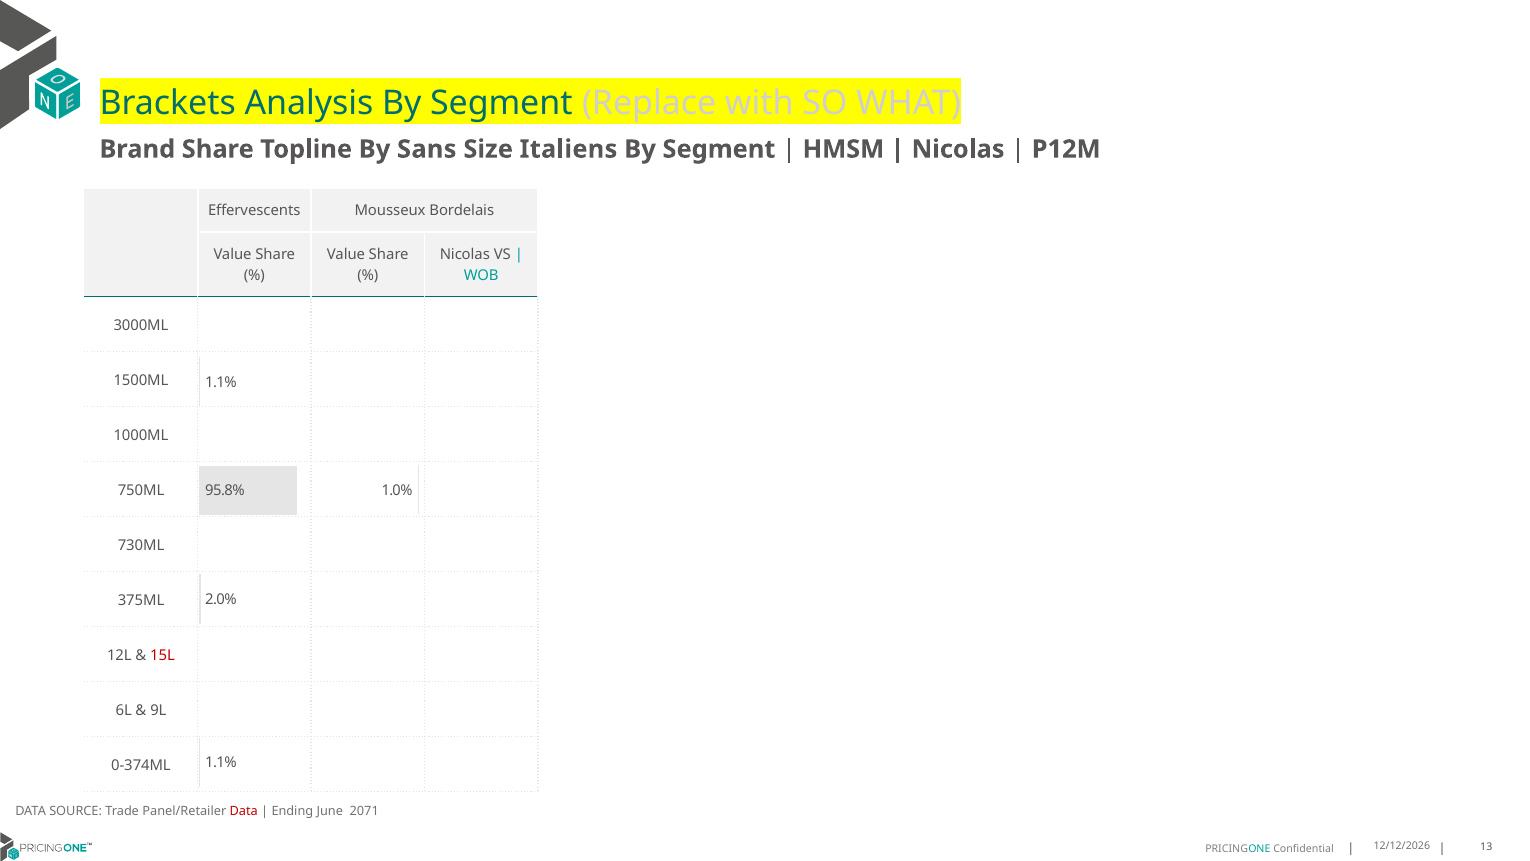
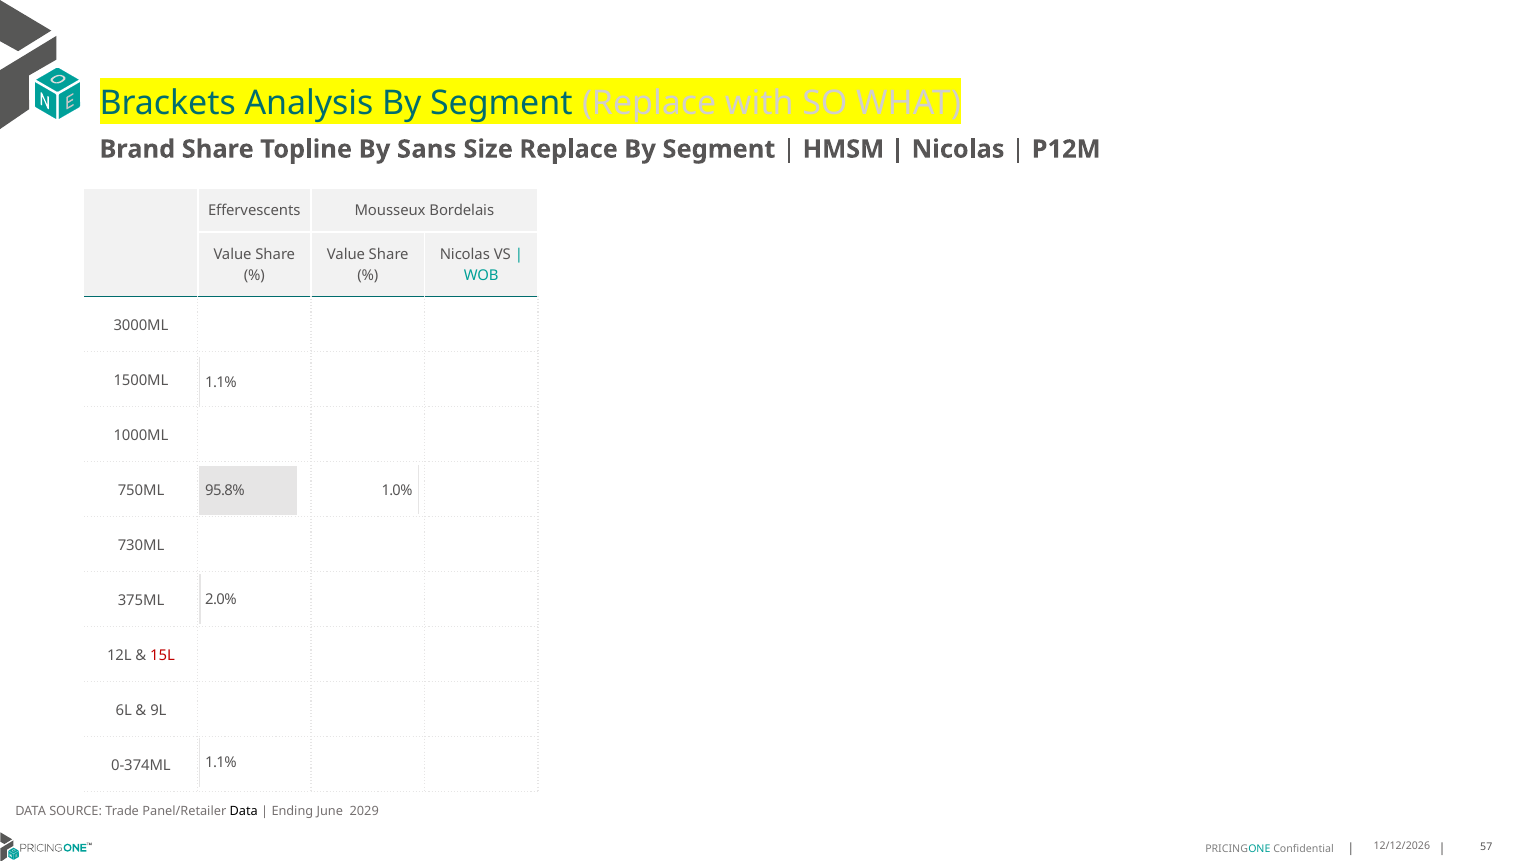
Size Italiens: Italiens -> Replace
Data at (244, 811) colour: red -> black
2071: 2071 -> 2029
13: 13 -> 57
